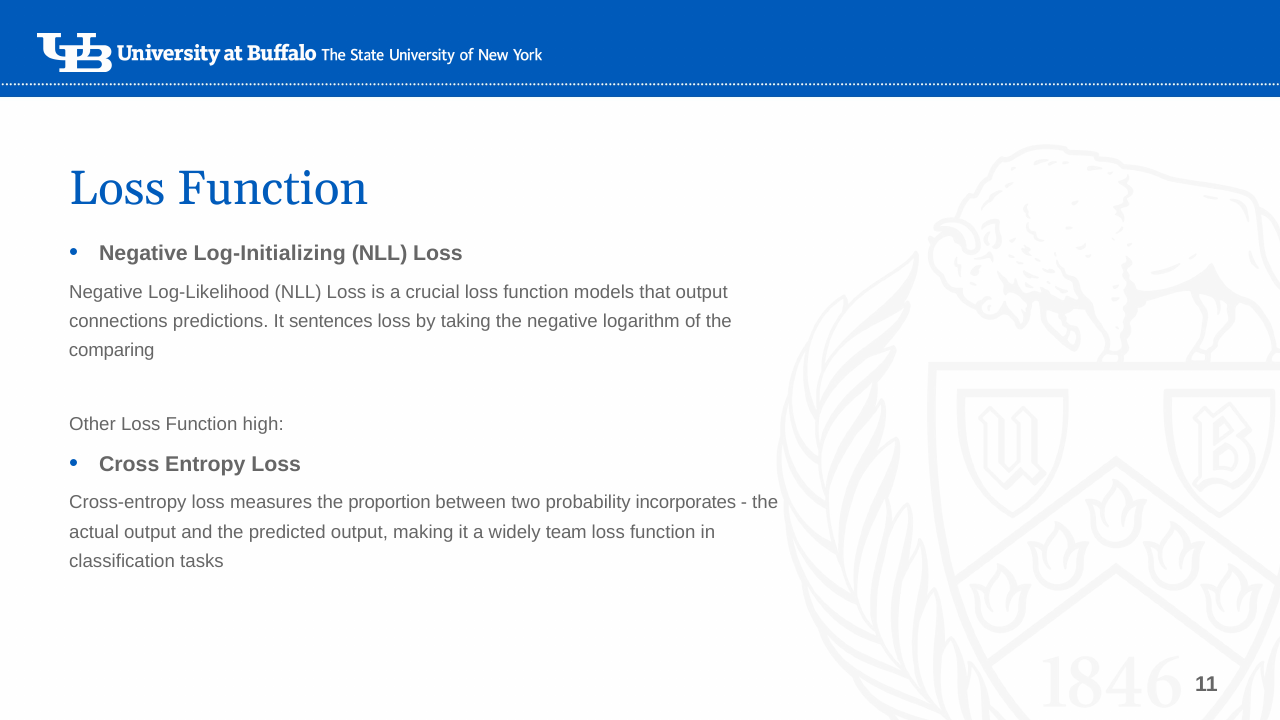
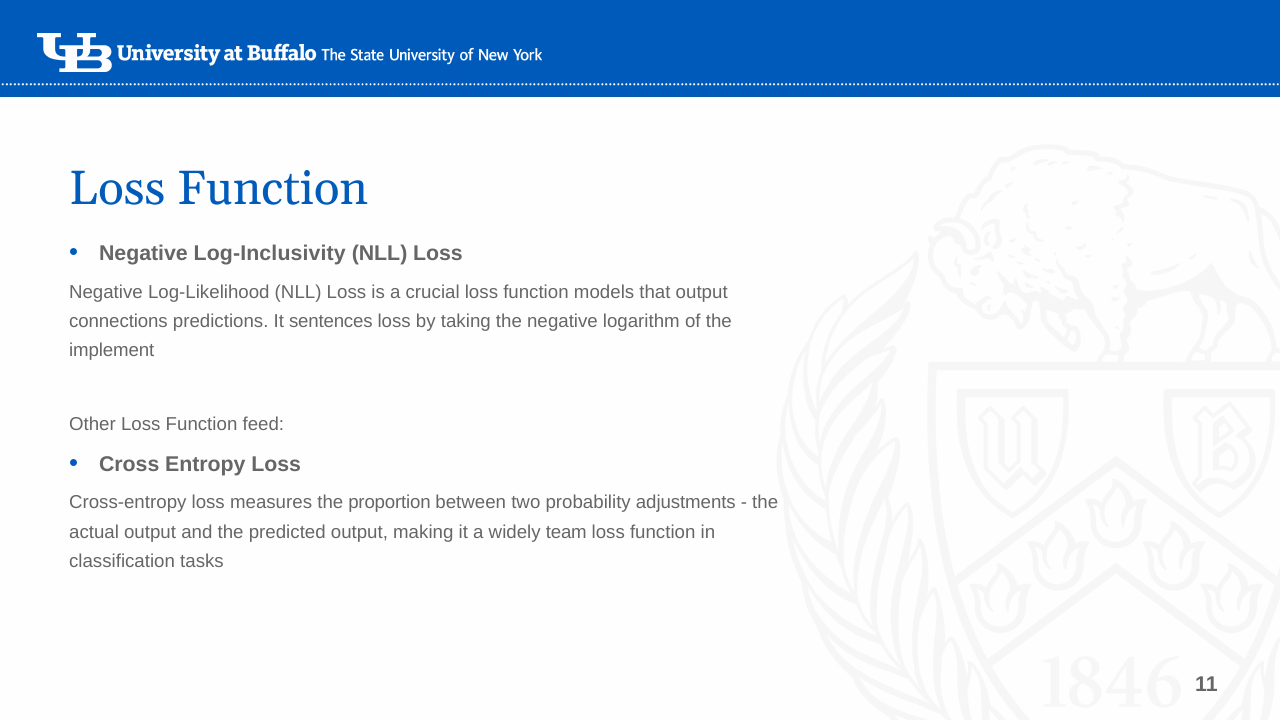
Log-Initializing: Log-Initializing -> Log-Inclusivity
comparing: comparing -> implement
high: high -> feed
incorporates: incorporates -> adjustments
